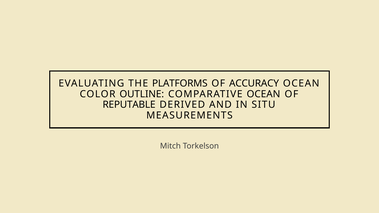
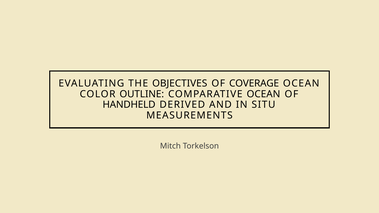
PLATFORMS: PLATFORMS -> OBJECTIVES
ACCURACY: ACCURACY -> COVERAGE
REPUTABLE: REPUTABLE -> HANDHELD
